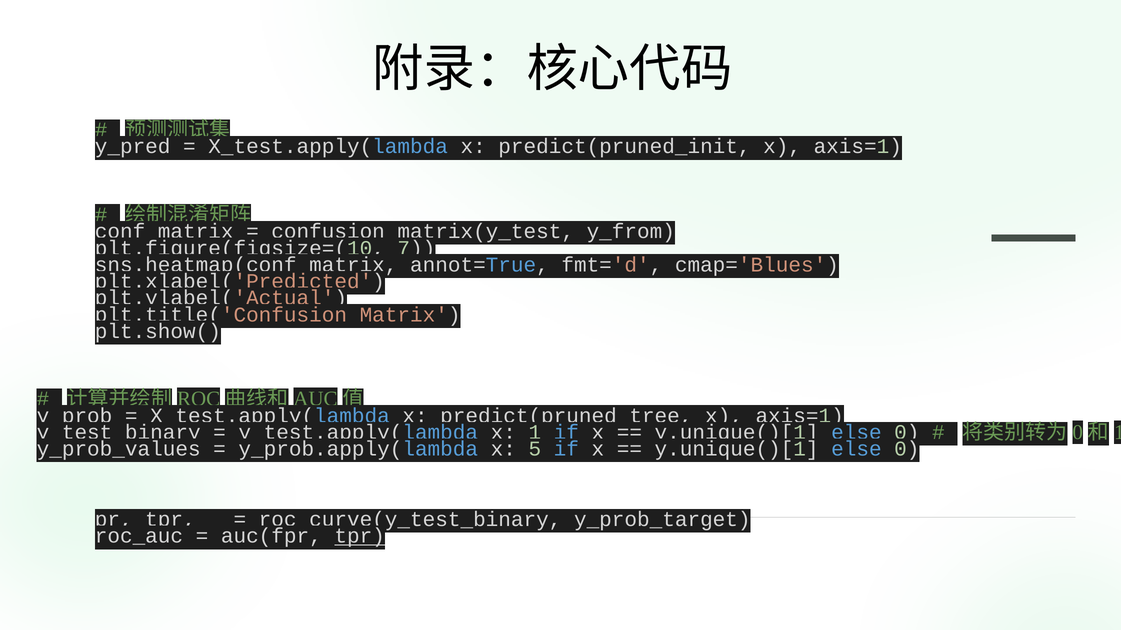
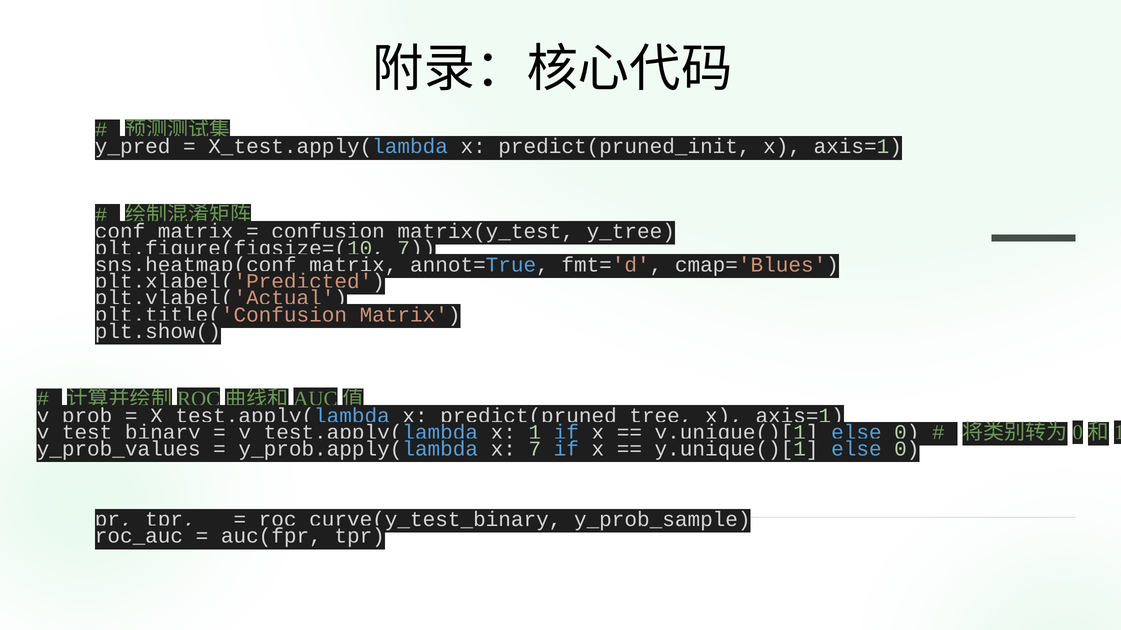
y_from: y_from -> y_tree
x 5: 5 -> 7
y_prob_target: y_prob_target -> y_prob_sample
tpr at (360, 536) underline: present -> none
